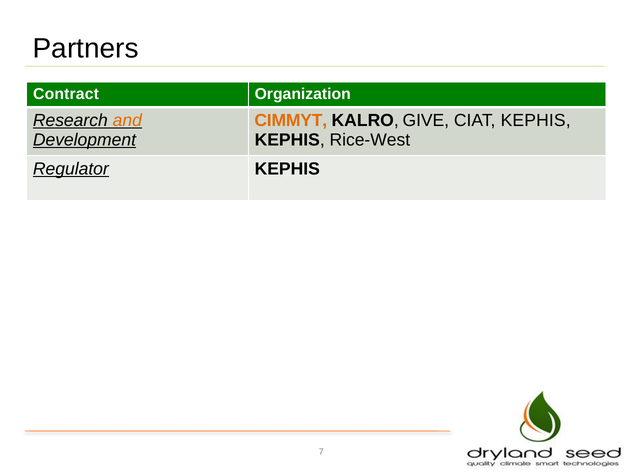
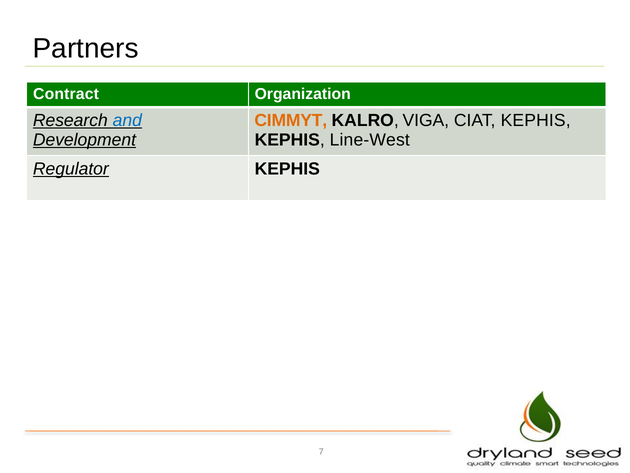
and colour: orange -> blue
GIVE: GIVE -> VIGA
Rice-West: Rice-West -> Line-West
